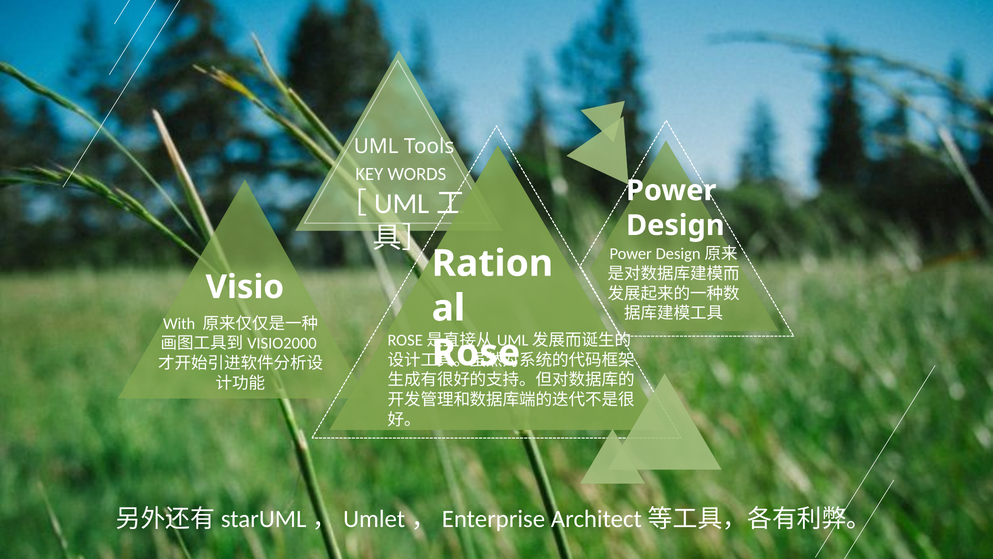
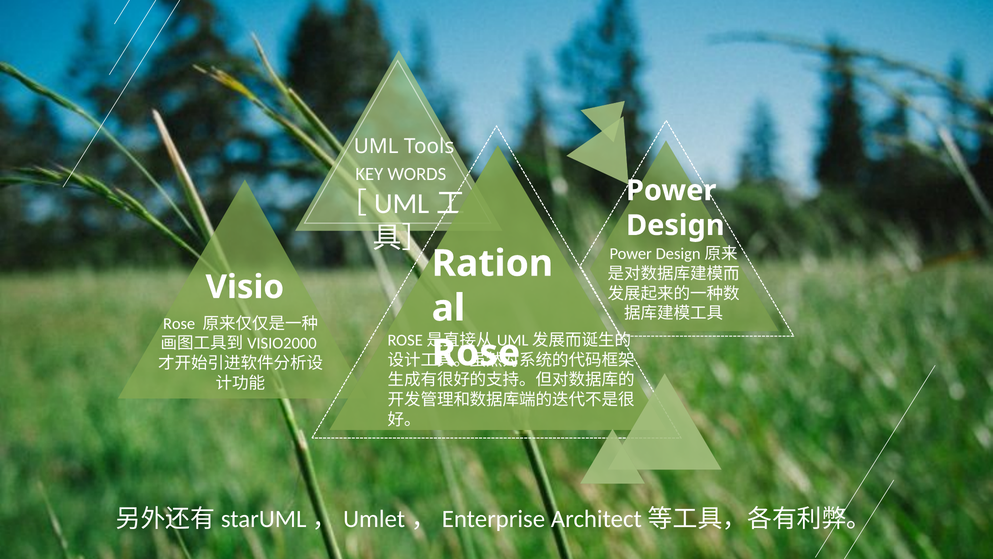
With at (179, 323): With -> Rose
